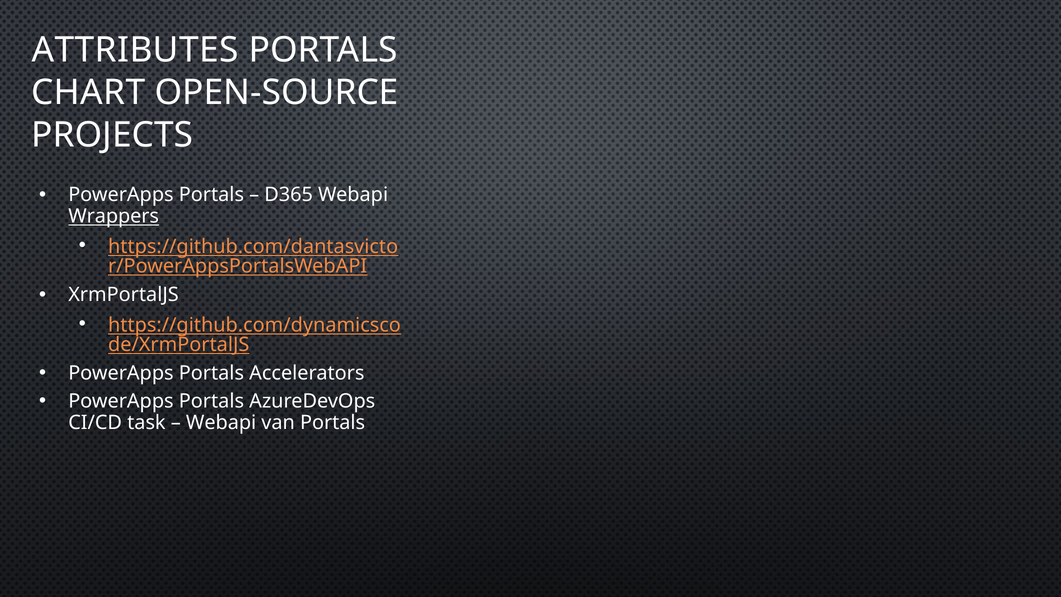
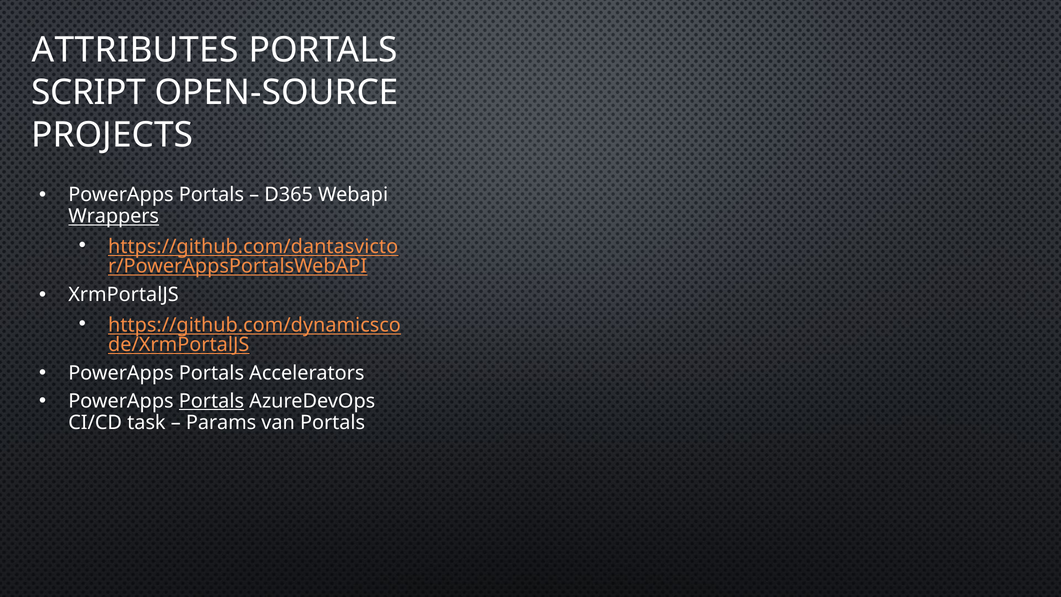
CHART: CHART -> SCRIPT
Portals at (211, 401) underline: none -> present
Webapi at (221, 422): Webapi -> Params
